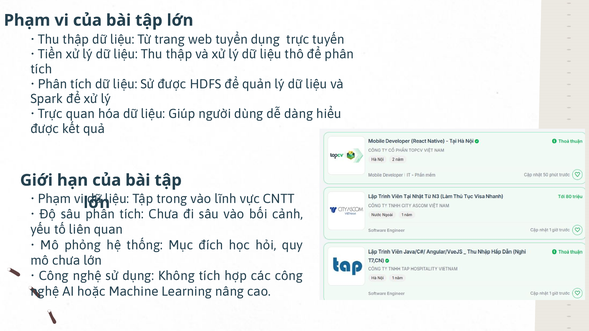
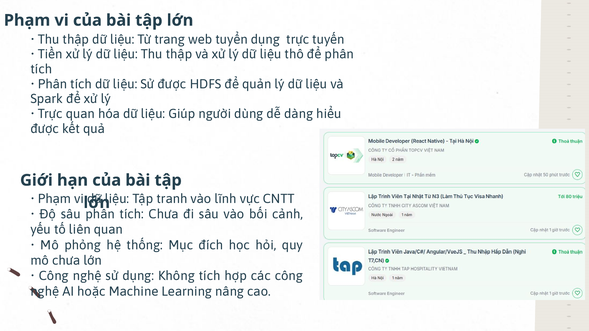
trong: trong -> tranh
